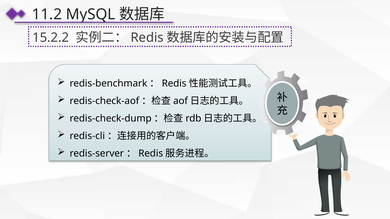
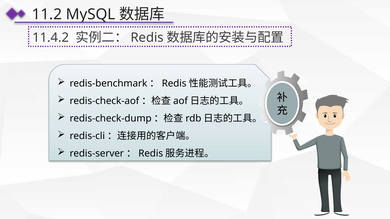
15.2.2: 15.2.2 -> 11.4.2
